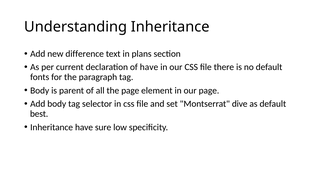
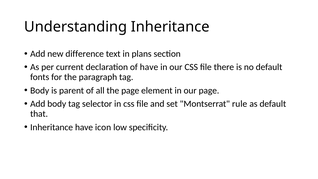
dive: dive -> rule
best: best -> that
sure: sure -> icon
